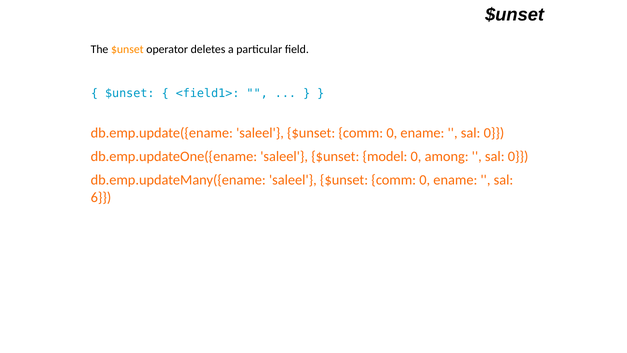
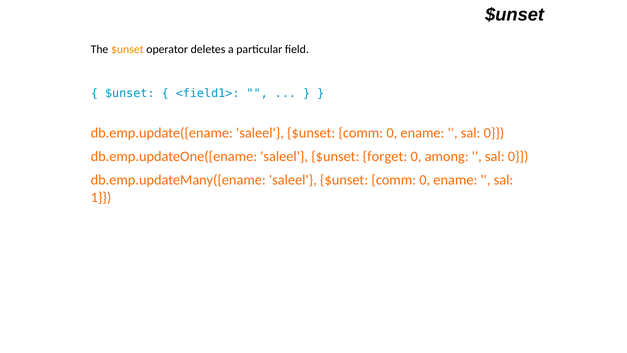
model: model -> forget
6: 6 -> 1
